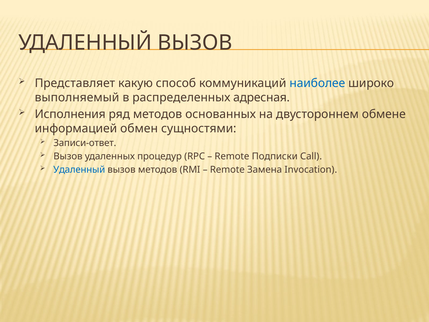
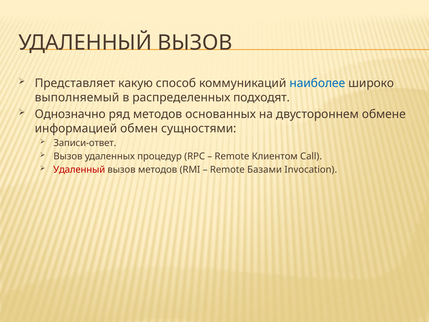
адресная: адресная -> подходят
Исполнения: Исполнения -> Однозначно
Подписки: Подписки -> Клиентом
Удаленный at (79, 170) colour: blue -> red
Замена: Замена -> Базами
